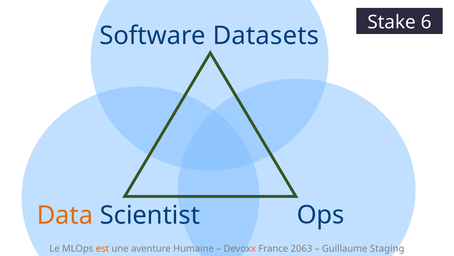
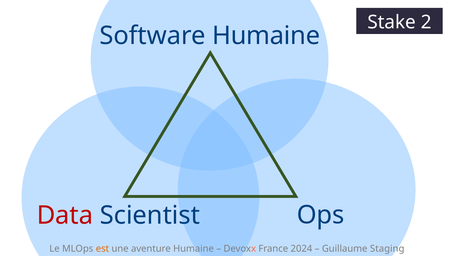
6: 6 -> 2
Software Datasets: Datasets -> Humaine
Data colour: orange -> red
2063: 2063 -> 2024
